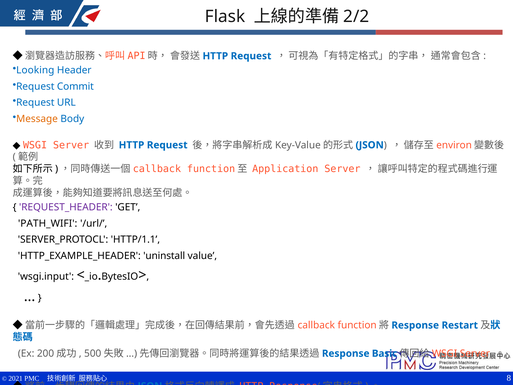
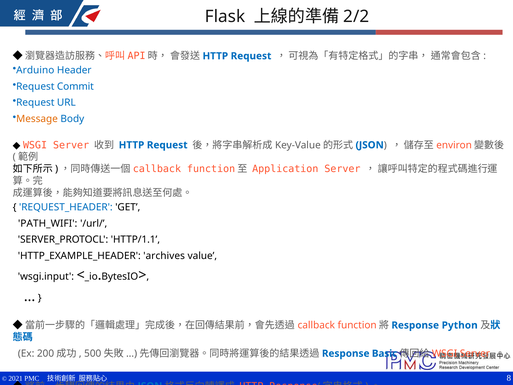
Looking: Looking -> Arduino
REQUEST_HEADER colour: purple -> blue
uninstall: uninstall -> archives
Restart: Restart -> Python
